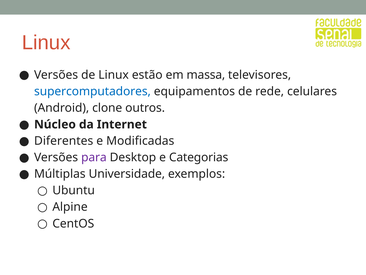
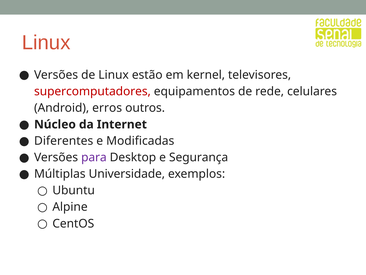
massa: massa -> kernel
supercomputadores colour: blue -> red
clone: clone -> erros
Categorias: Categorias -> Segurança
